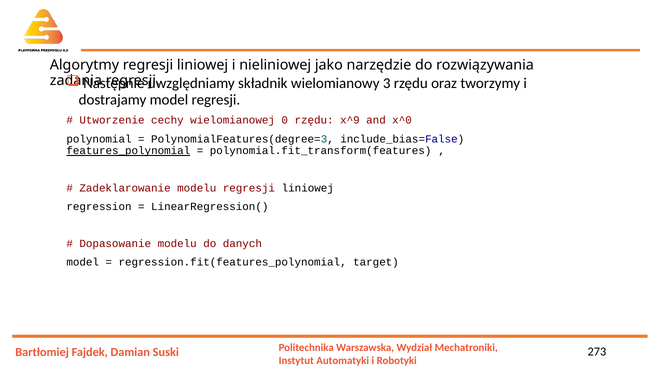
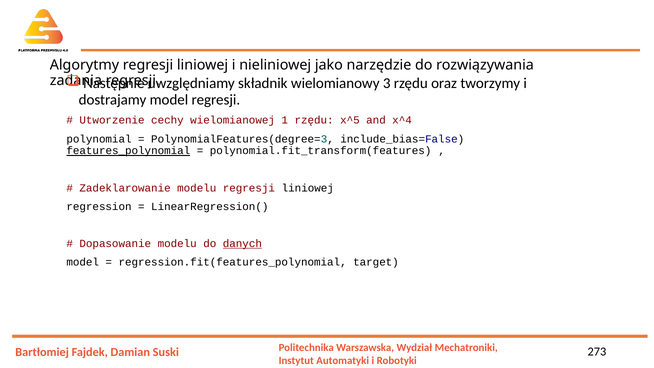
0: 0 -> 1
x^9: x^9 -> x^5
x^0: x^0 -> x^4
danych underline: none -> present
